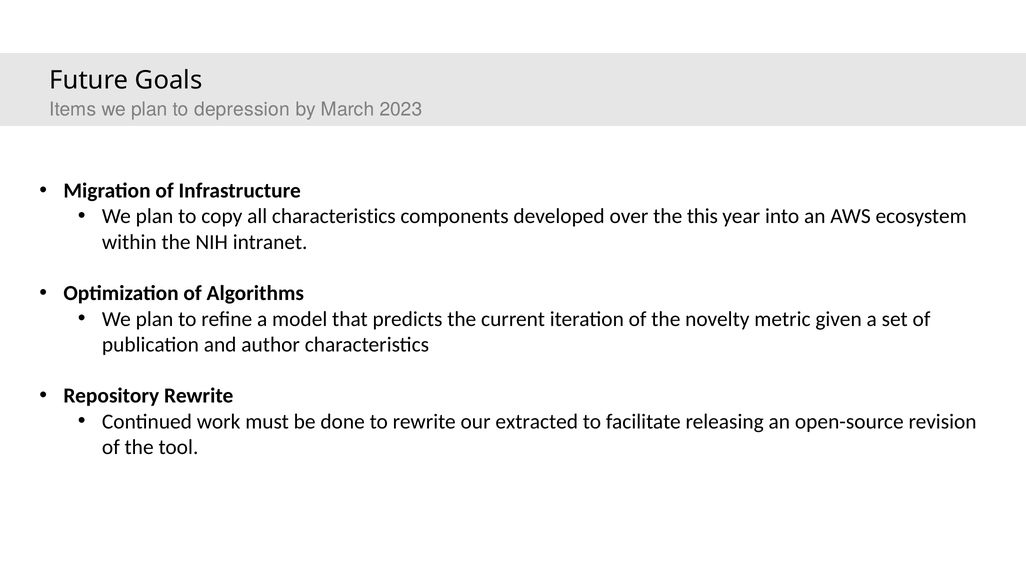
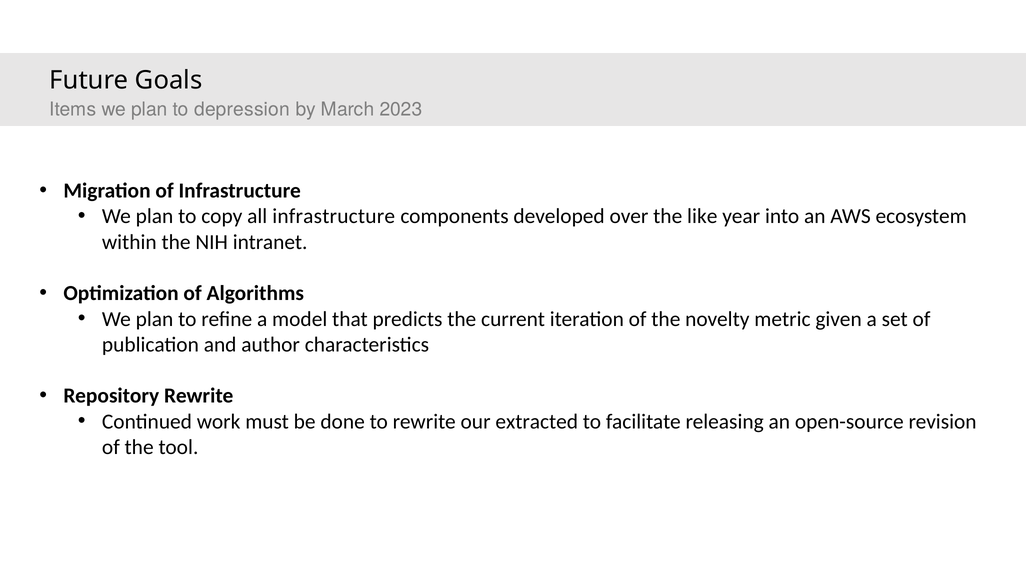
all characteristics: characteristics -> infrastructure
this: this -> like
